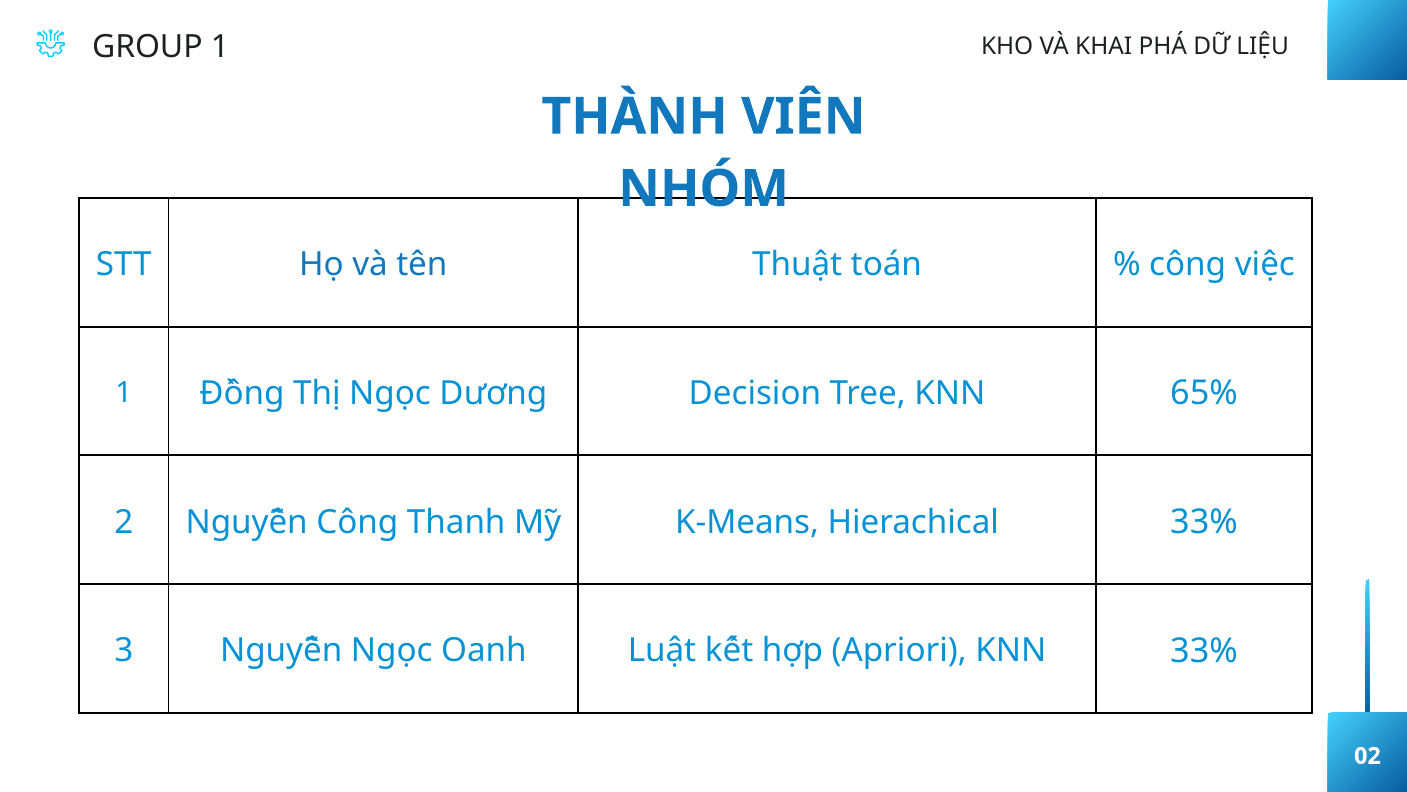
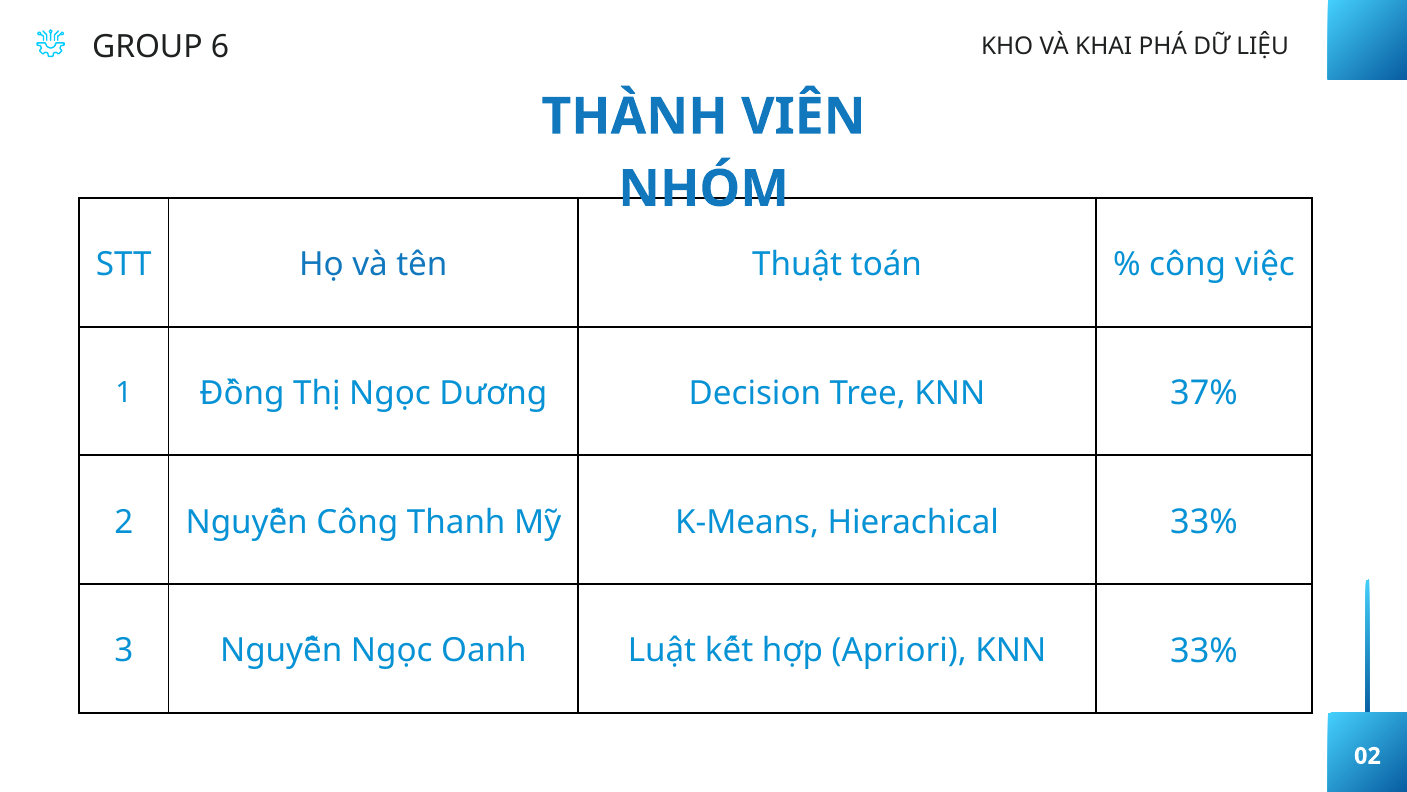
GROUP 1: 1 -> 6
65%: 65% -> 37%
